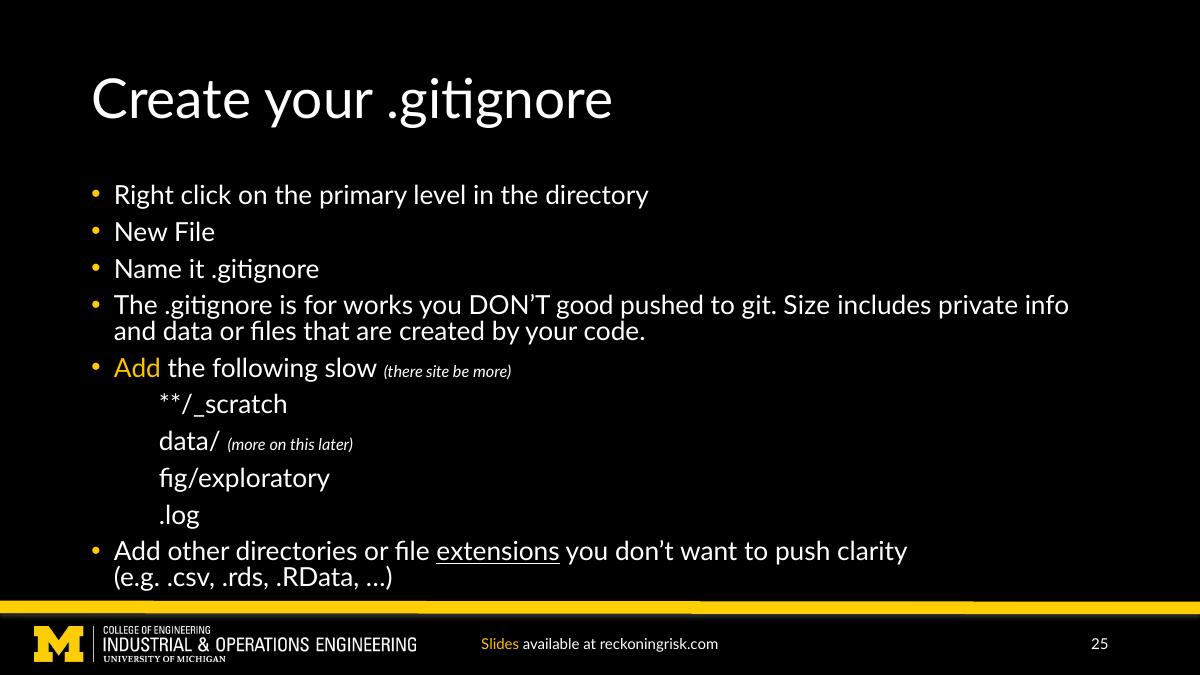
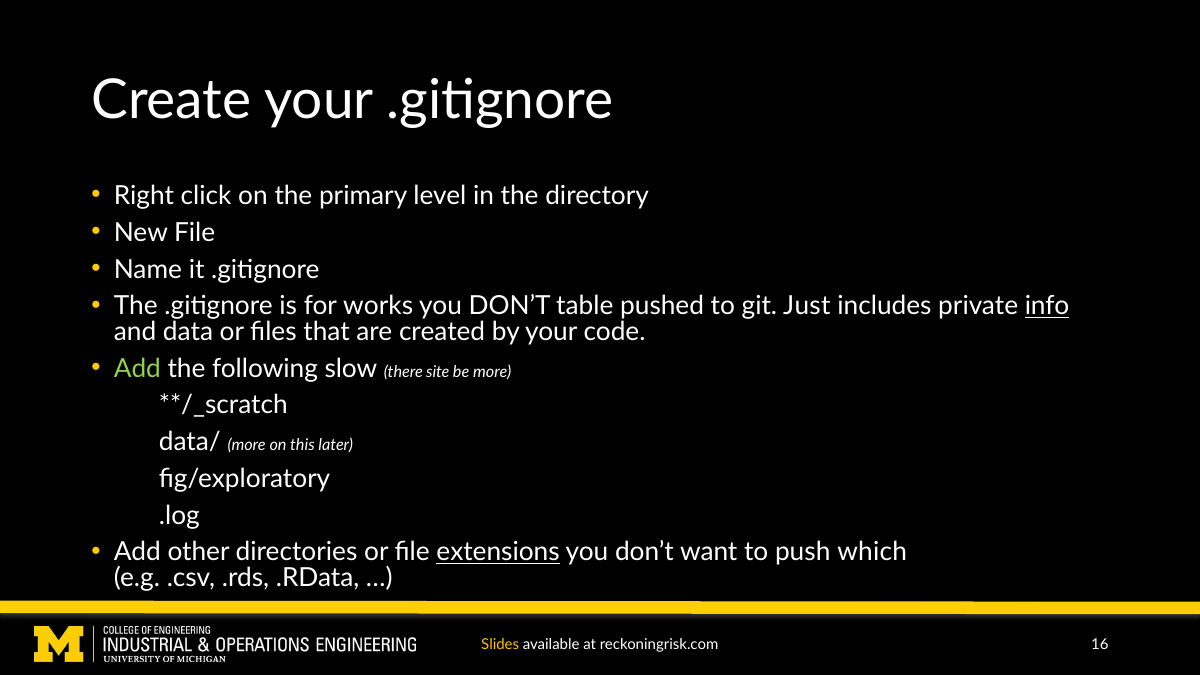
good: good -> table
Size: Size -> Just
info underline: none -> present
Add at (137, 368) colour: yellow -> light green
clarity: clarity -> which
25: 25 -> 16
